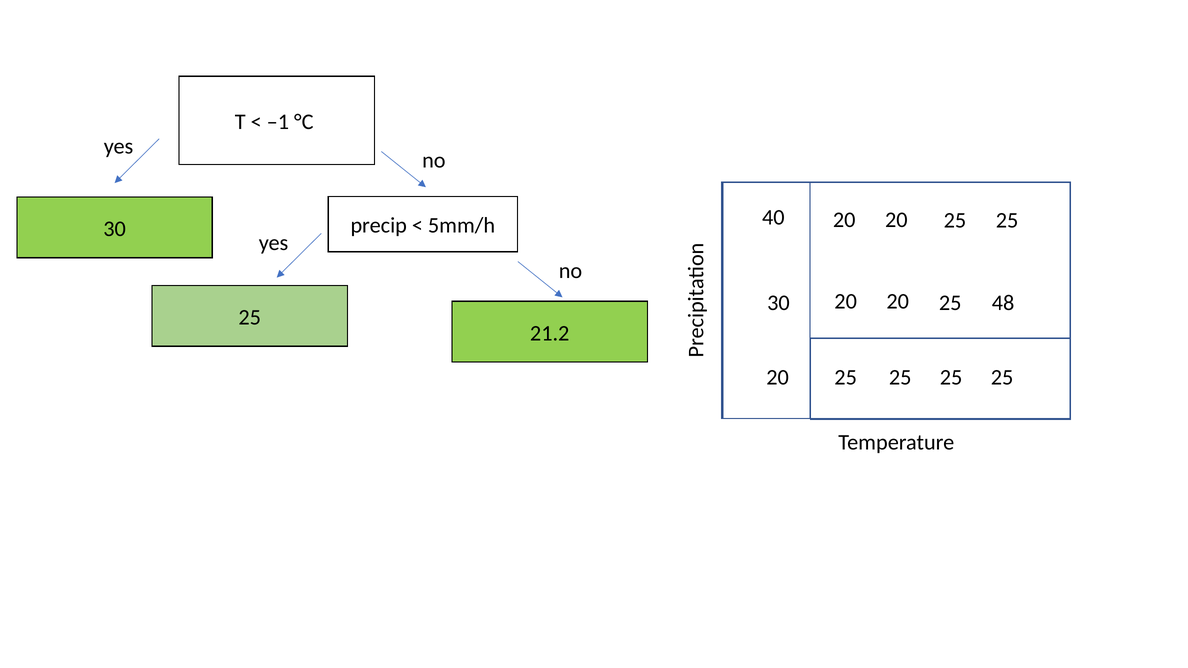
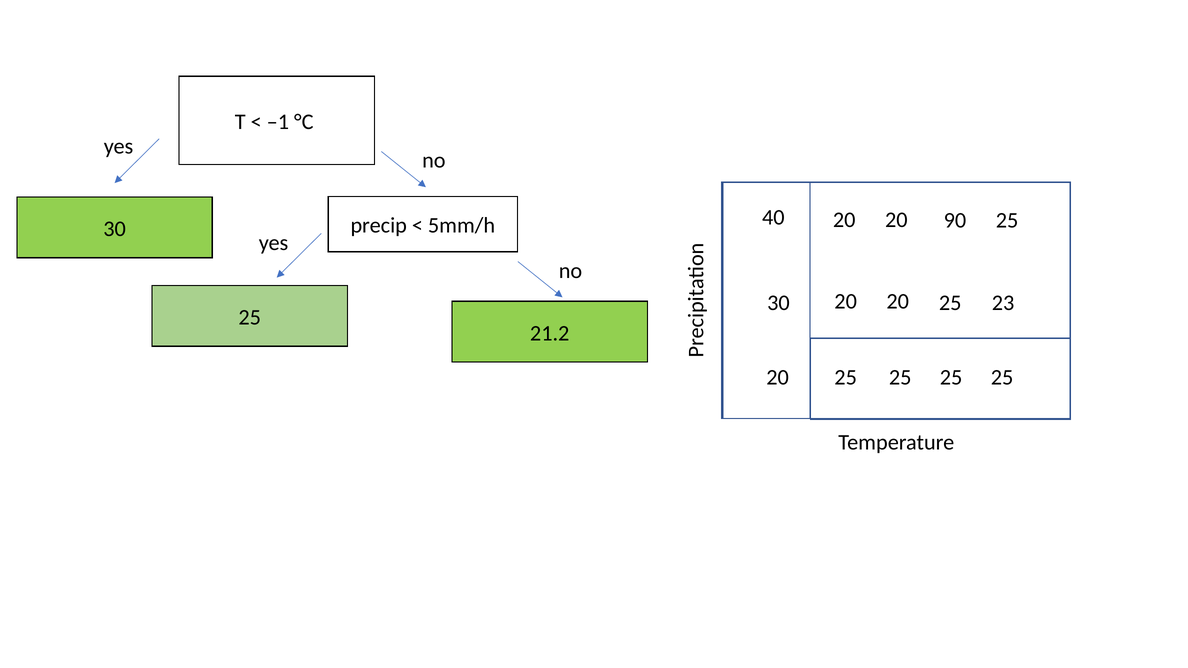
25 at (955, 220): 25 -> 90
48: 48 -> 23
